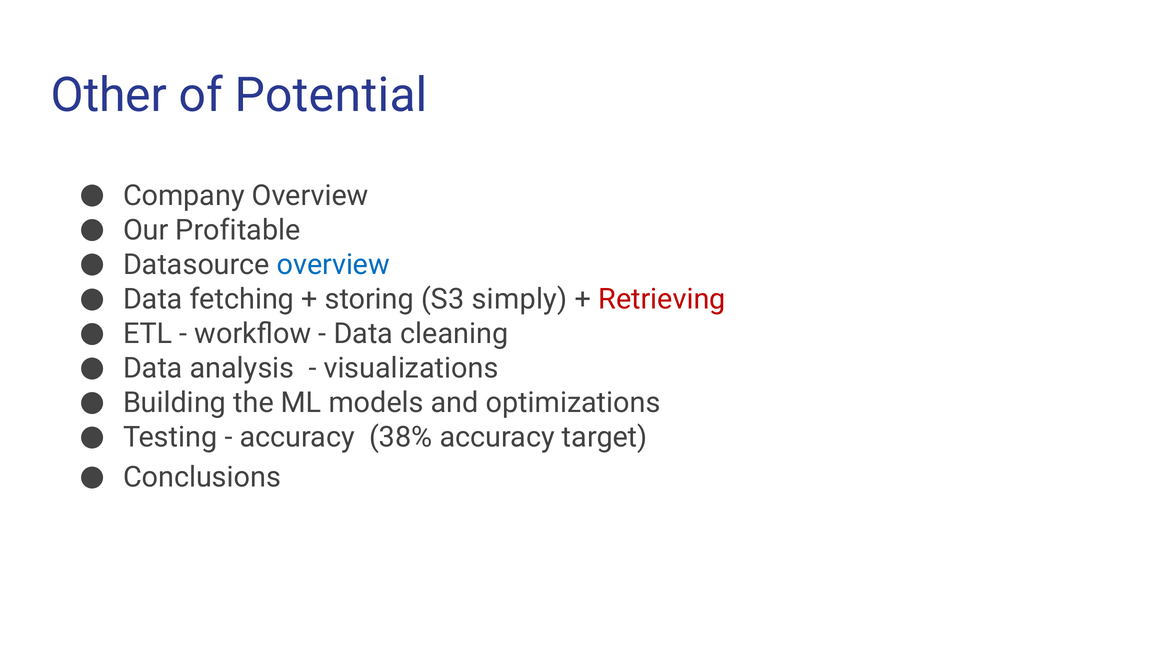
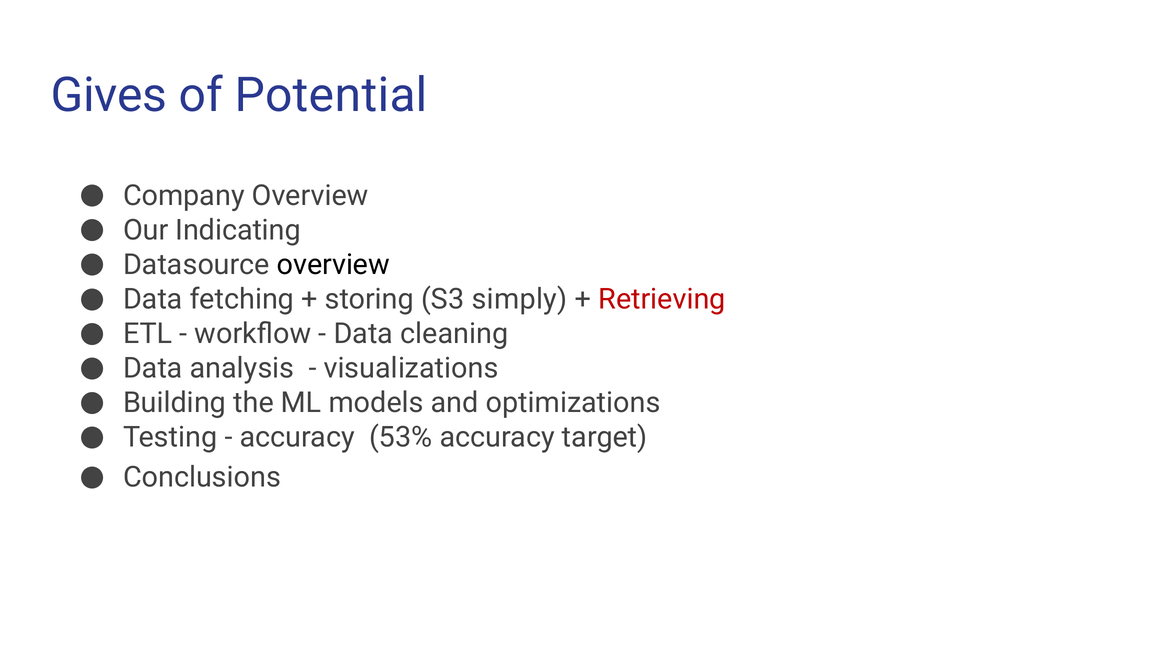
Other: Other -> Gives
Profitable: Profitable -> Indicating
overview at (333, 265) colour: blue -> black
38%: 38% -> 53%
